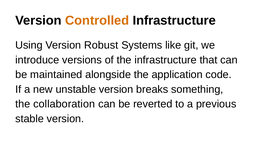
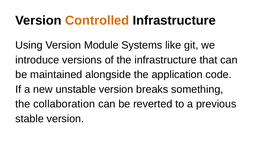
Robust: Robust -> Module
